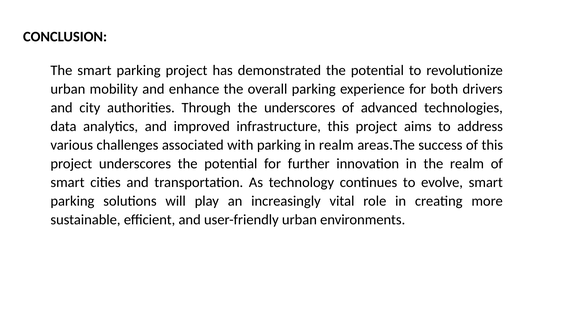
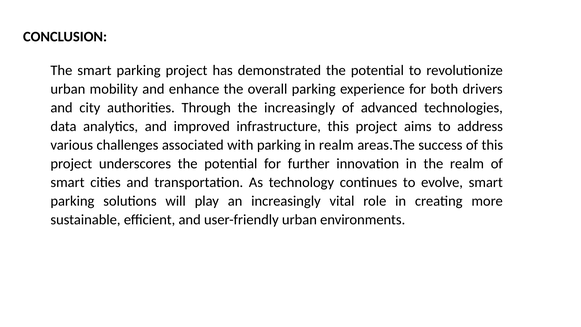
the underscores: underscores -> increasingly
